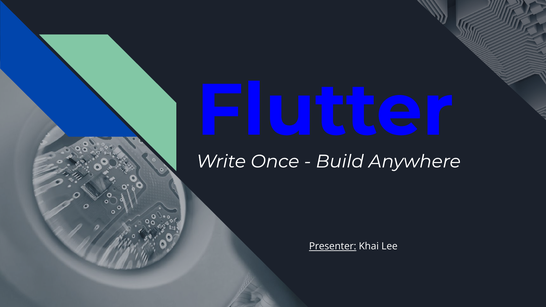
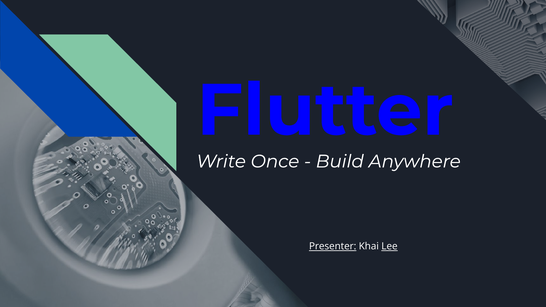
Lee underline: none -> present
